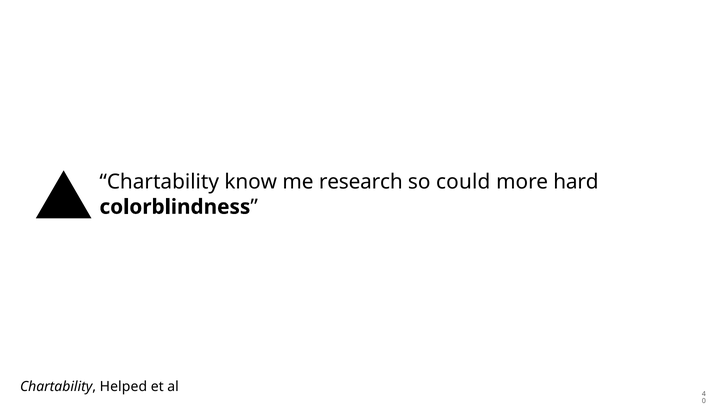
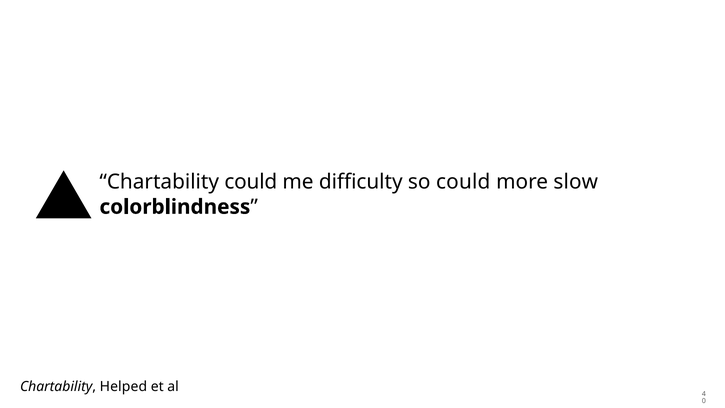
Chartability know: know -> could
research: research -> difficulty
hard: hard -> slow
